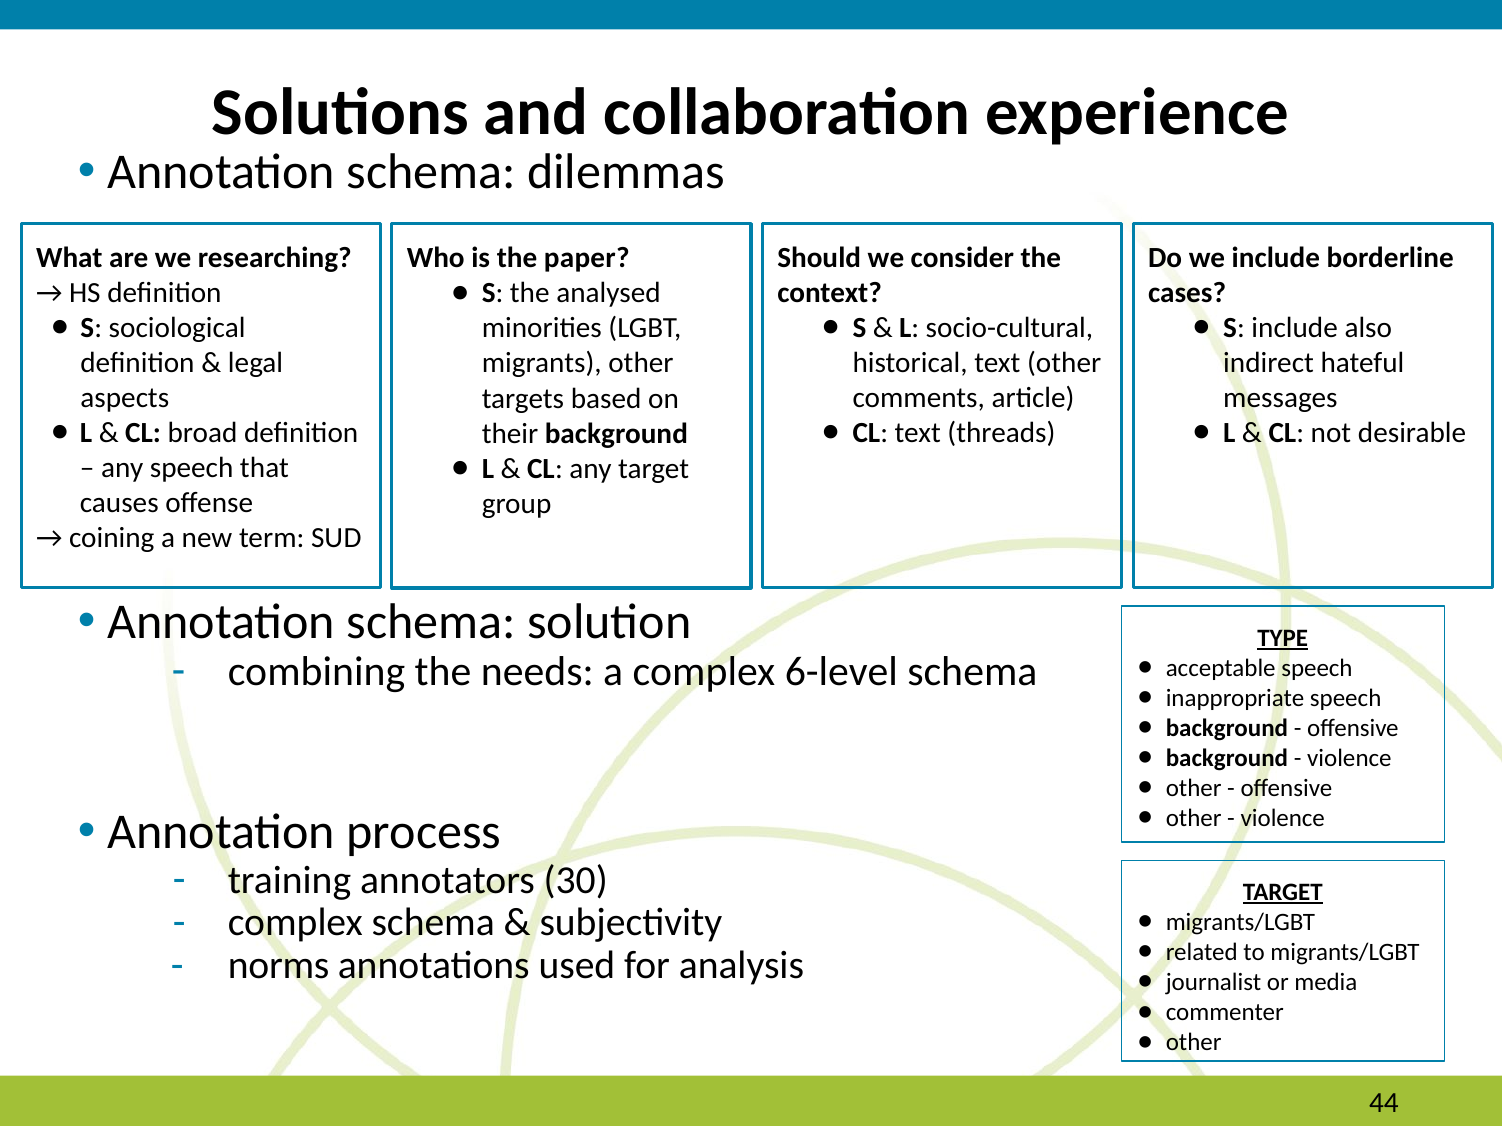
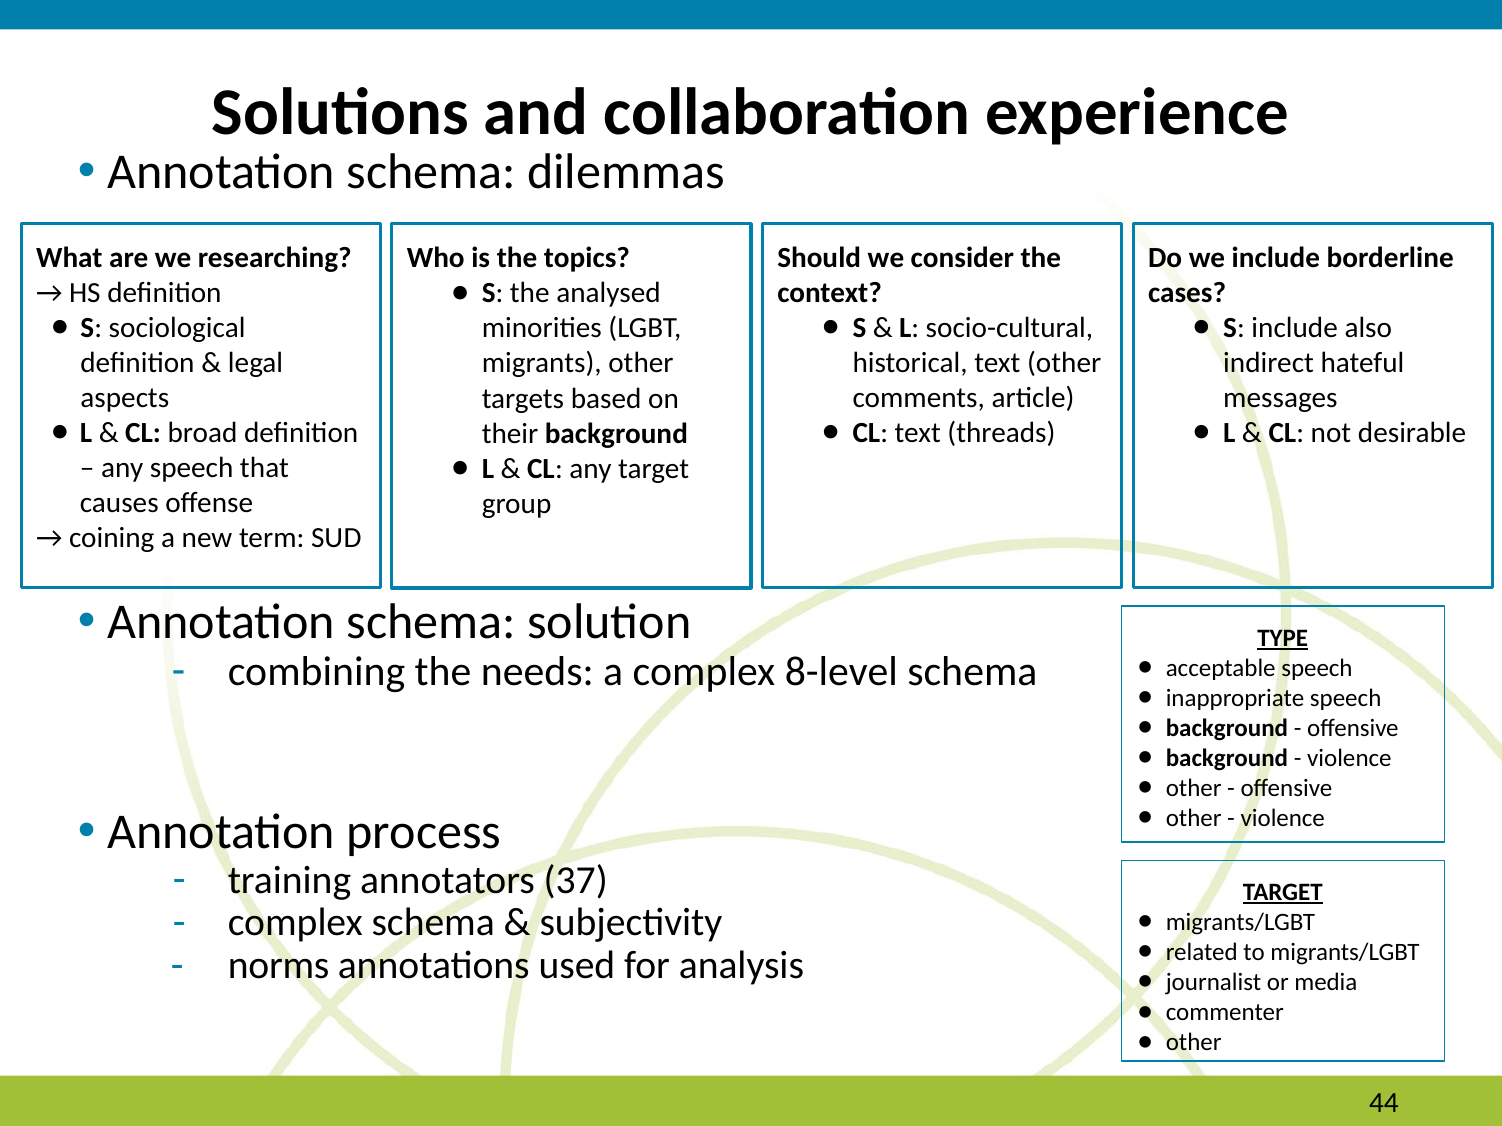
paper: paper -> topics
6-level: 6-level -> 8-level
30: 30 -> 37
